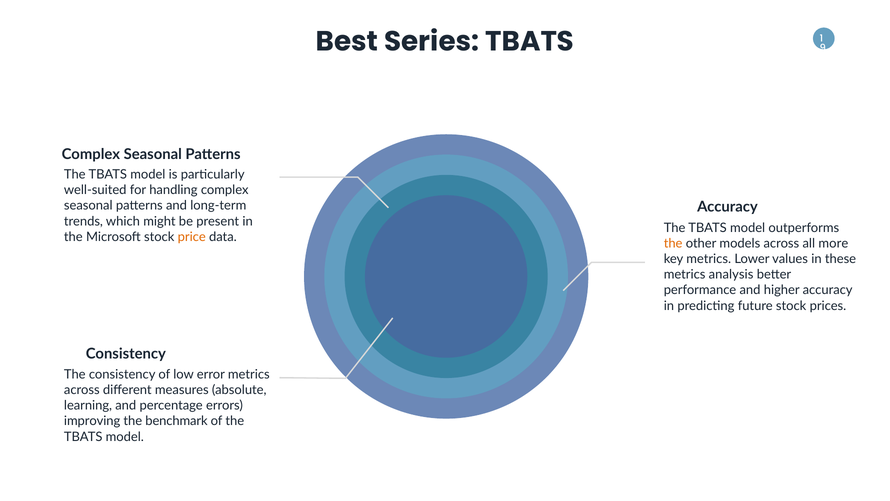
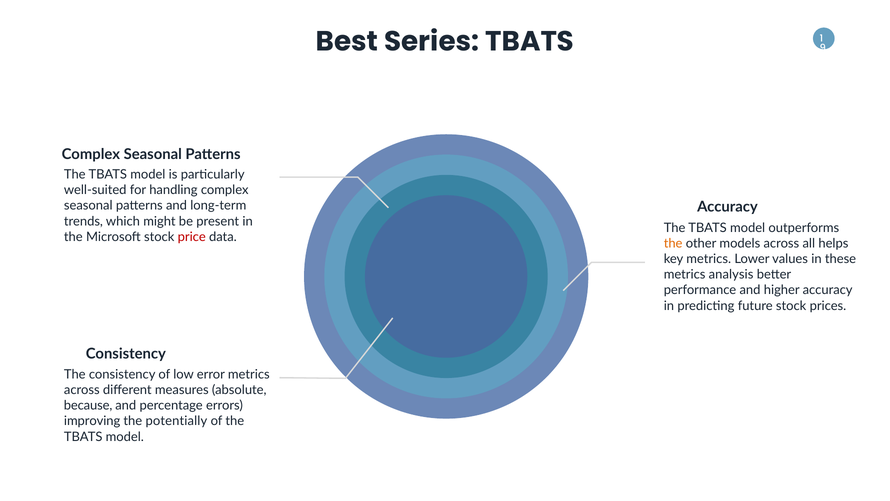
price colour: orange -> red
more: more -> helps
learning: learning -> because
benchmark: benchmark -> potentially
